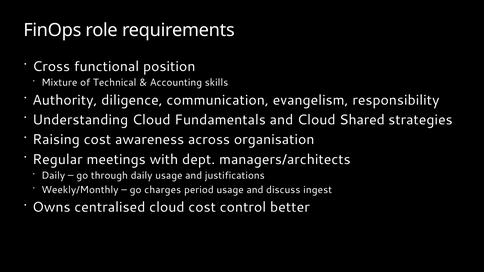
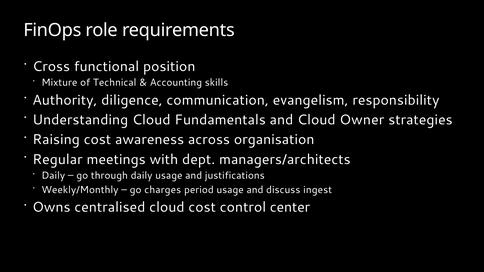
Shared: Shared -> Owner
better: better -> center
